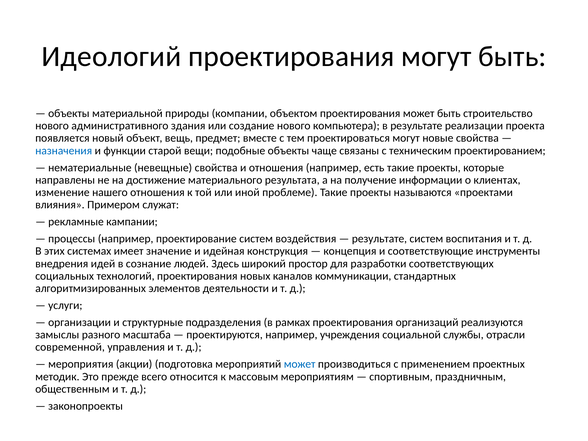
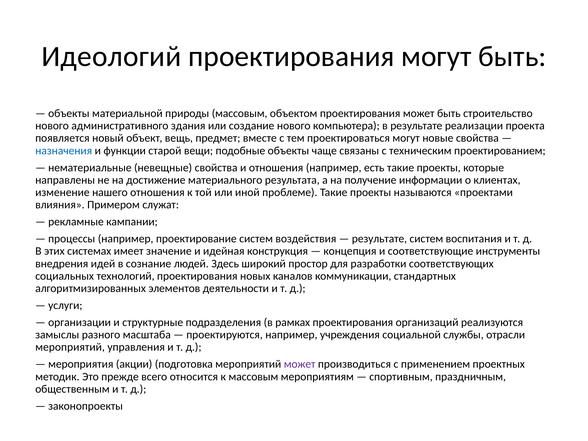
природы компании: компании -> массовым
современной at (70, 347): современной -> мероприятий
может at (300, 364) colour: blue -> purple
